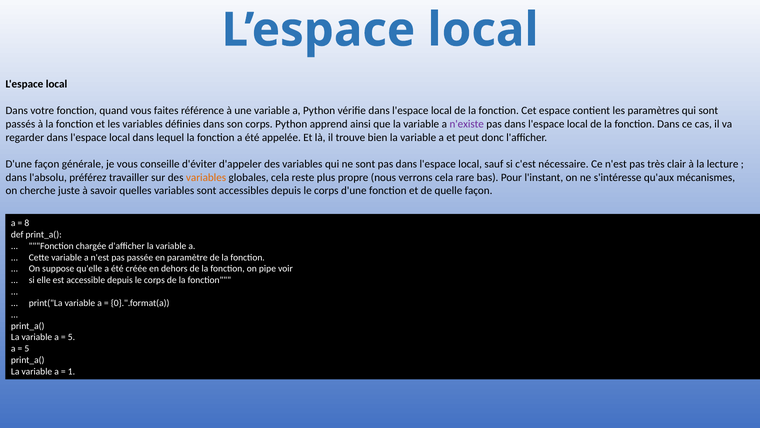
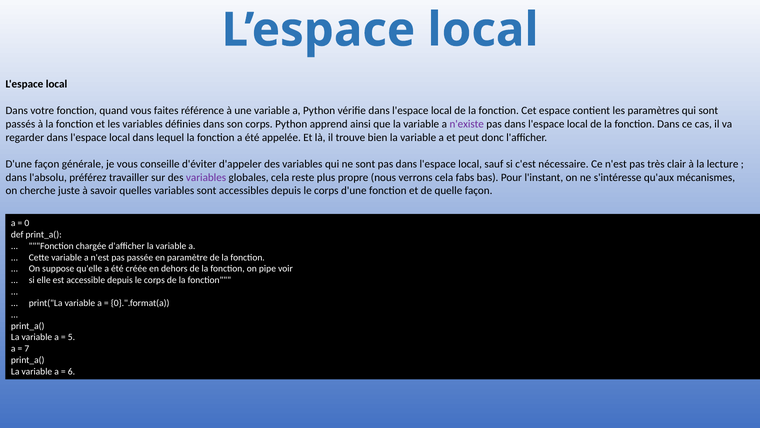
variables at (206, 177) colour: orange -> purple
rare: rare -> fabs
8: 8 -> 0
5 at (27, 348): 5 -> 7
1: 1 -> 6
